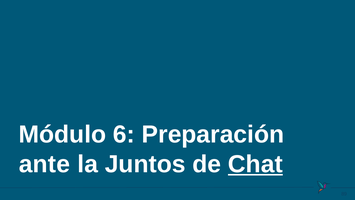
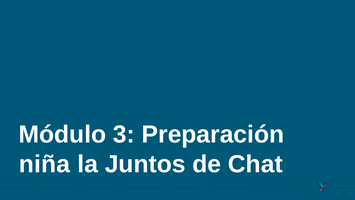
6: 6 -> 3
ante: ante -> niña
Chat underline: present -> none
